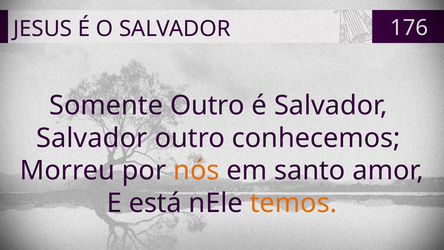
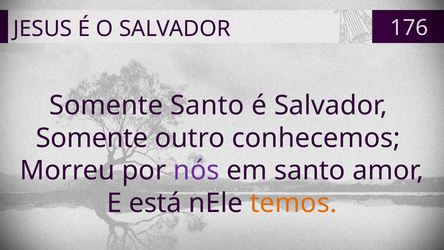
Somente Outro: Outro -> Santo
Salvador at (92, 138): Salvador -> Somente
nós colour: orange -> purple
